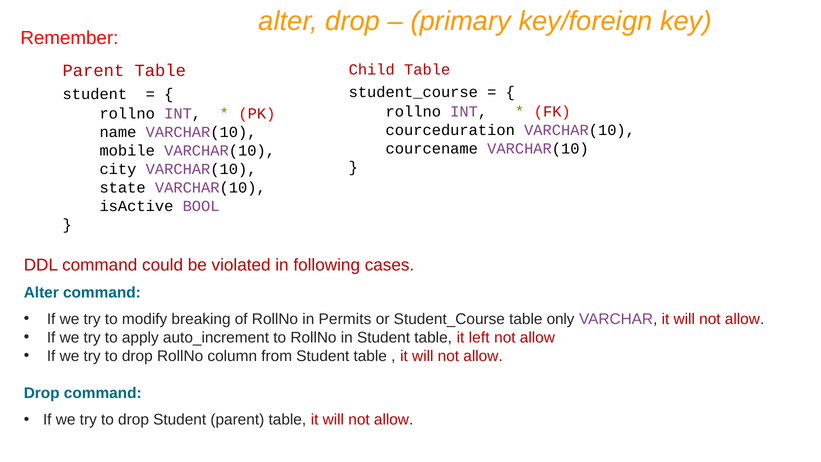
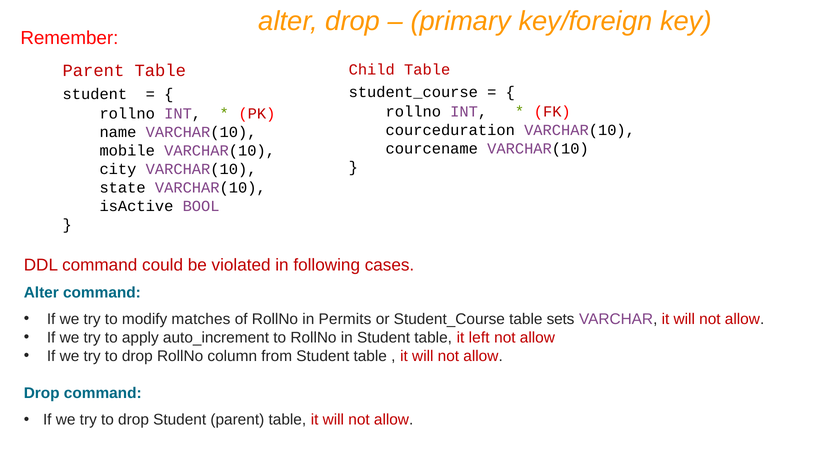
breaking: breaking -> matches
only: only -> sets
